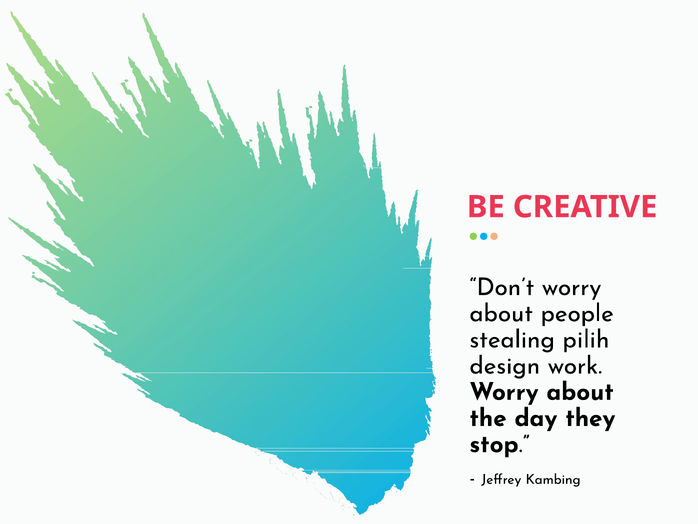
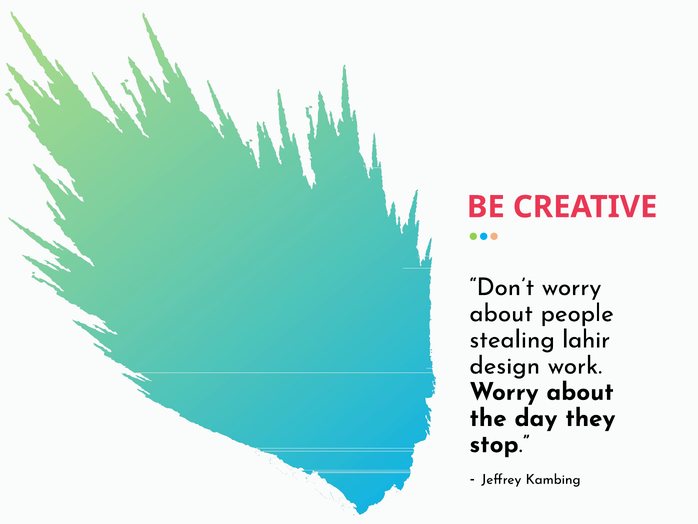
pilih: pilih -> lahir
